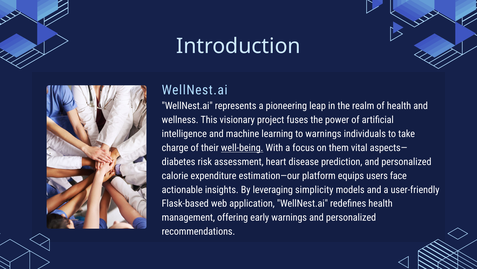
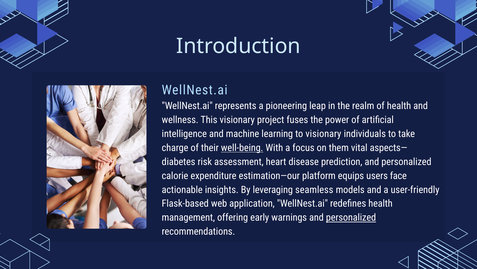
to warnings: warnings -> visionary
simplicity: simplicity -> seamless
personalized at (351, 217) underline: none -> present
